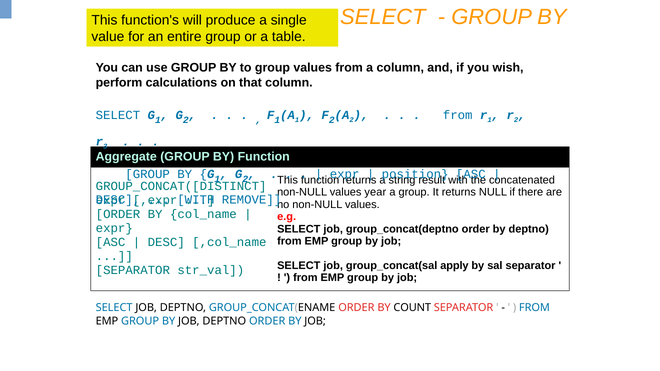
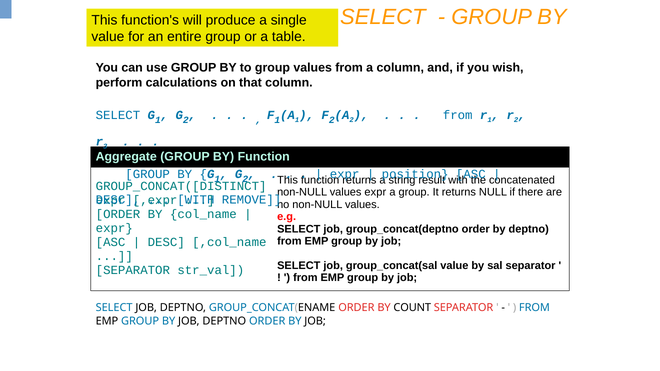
values year: year -> expr
apply at (454, 266): apply -> value
